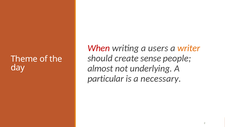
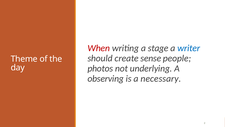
users: users -> stage
writer colour: orange -> blue
almost: almost -> photos
particular: particular -> observing
